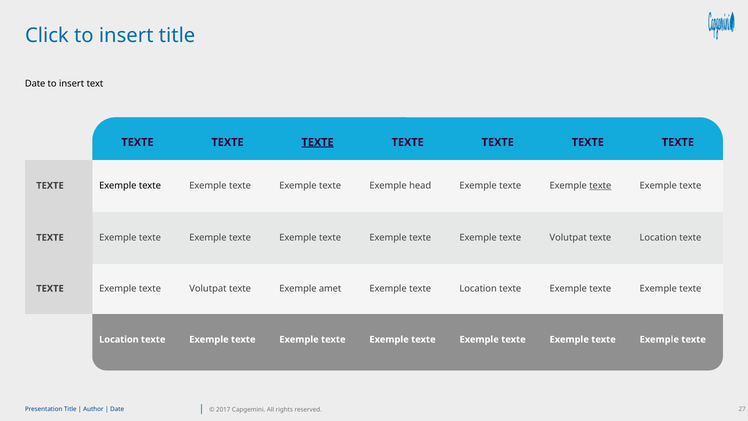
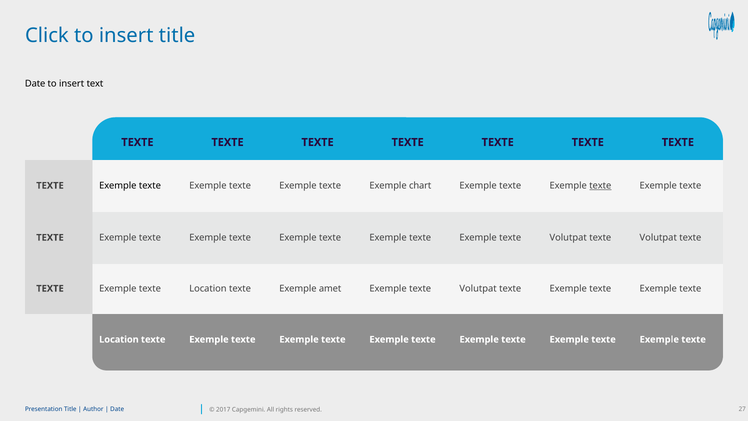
TEXTE at (318, 142) underline: present -> none
head: head -> chart
Location at (658, 238): Location -> Volutpat
Volutpat at (208, 288): Volutpat -> Location
Location at (478, 288): Location -> Volutpat
